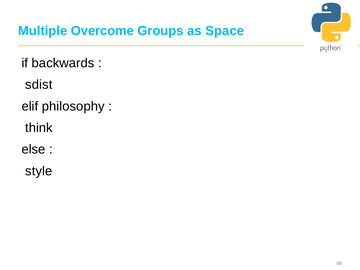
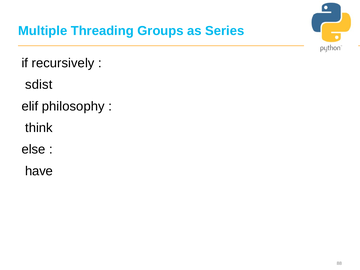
Overcome: Overcome -> Threading
Space: Space -> Series
backwards: backwards -> recursively
style: style -> have
